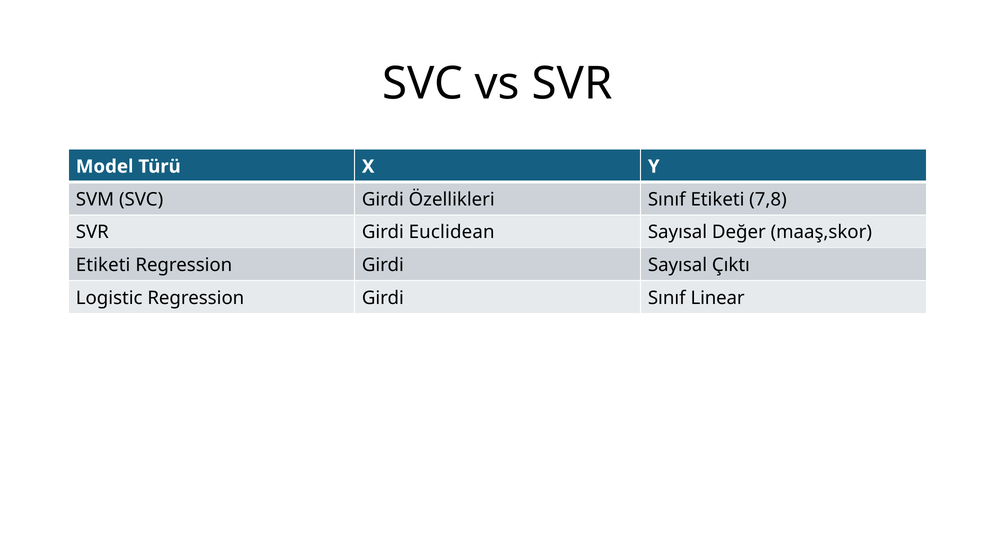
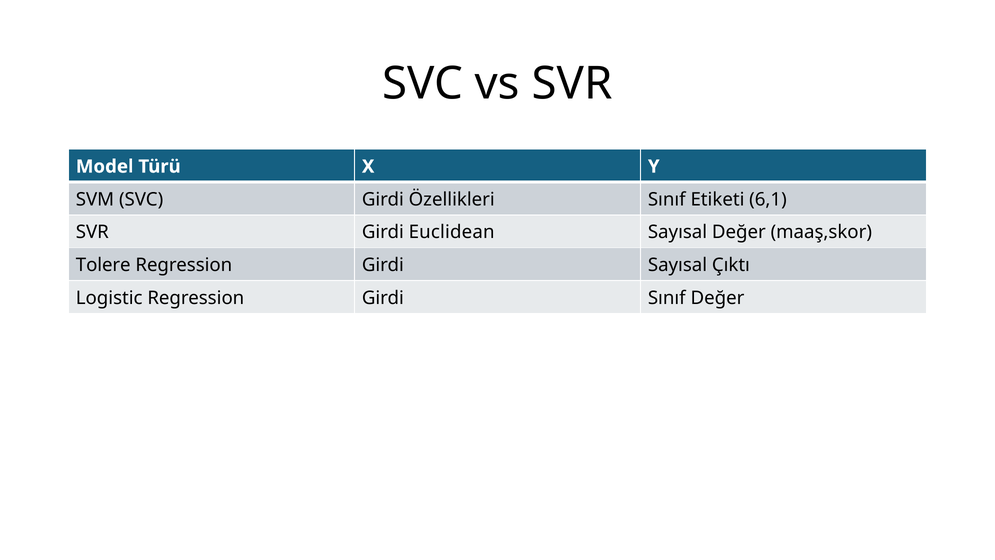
7,8: 7,8 -> 6,1
Etiketi at (103, 265): Etiketi -> Tolere
Sınıf Linear: Linear -> Değer
